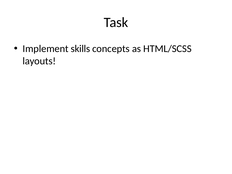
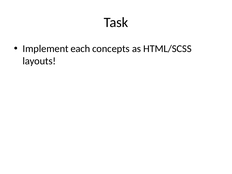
skills: skills -> each
